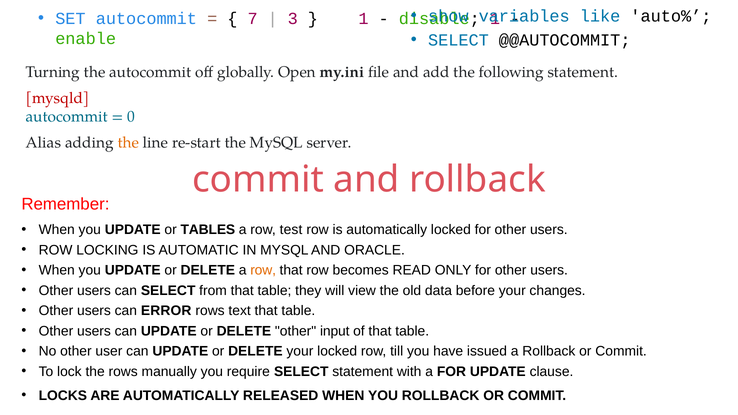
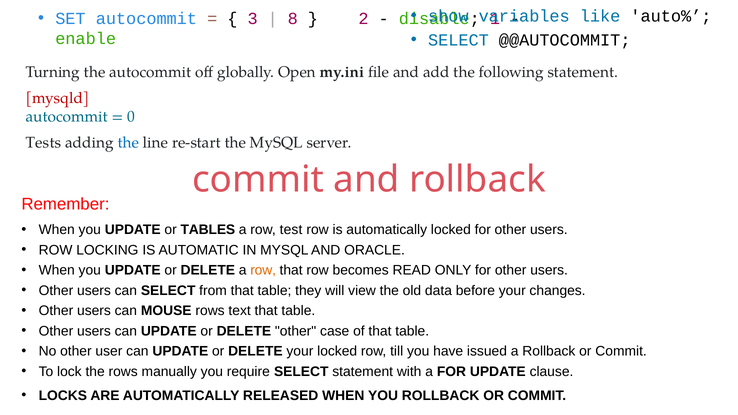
7: 7 -> 3
3: 3 -> 8
1 at (364, 19): 1 -> 2
Alias: Alias -> Tests
the at (128, 142) colour: orange -> blue
ERROR: ERROR -> MOUSE
input: input -> case
